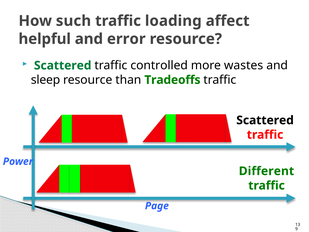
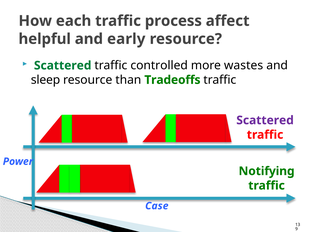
such: such -> each
loading: loading -> process
error: error -> early
Scattered at (265, 120) colour: black -> purple
Different: Different -> Notifying
Page: Page -> Case
